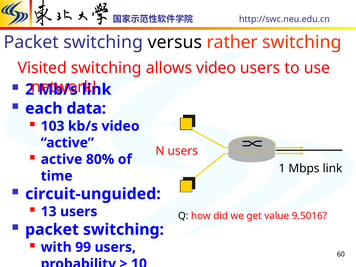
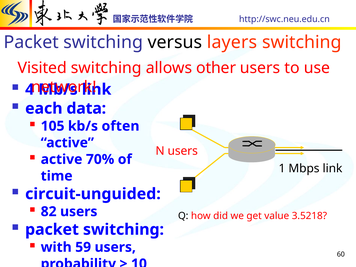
rather: rather -> layers
allows video: video -> other
2: 2 -> 4
103: 103 -> 105
kb/s video: video -> often
80%: 80% -> 70%
13: 13 -> 82
9.5016: 9.5016 -> 3.5218
99: 99 -> 59
